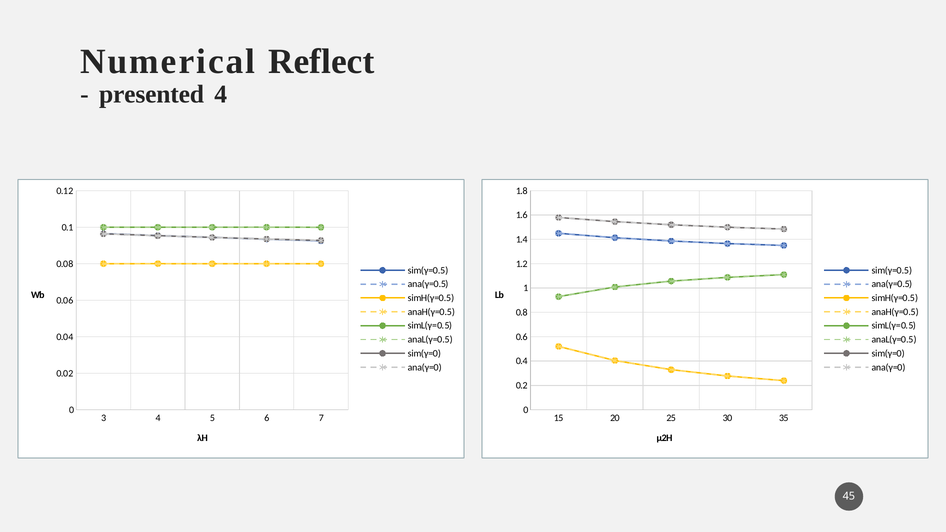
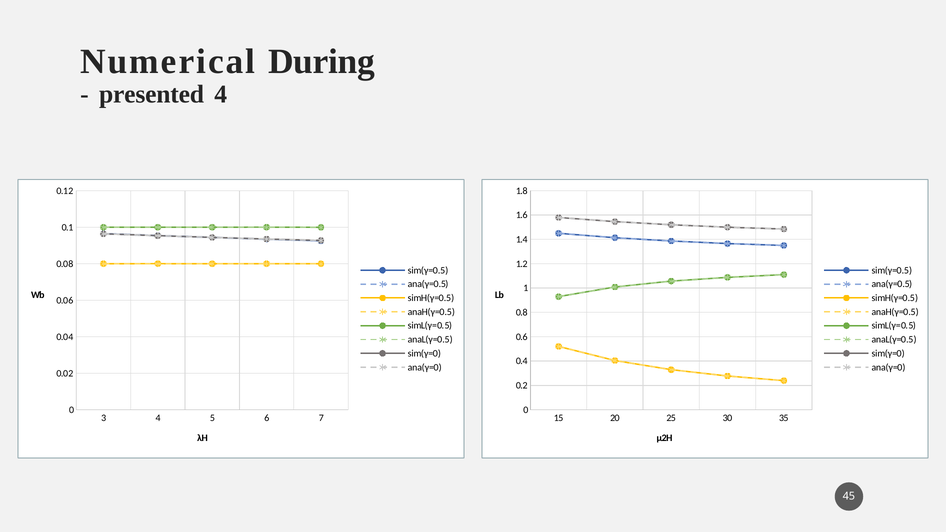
Reflect: Reflect -> During
